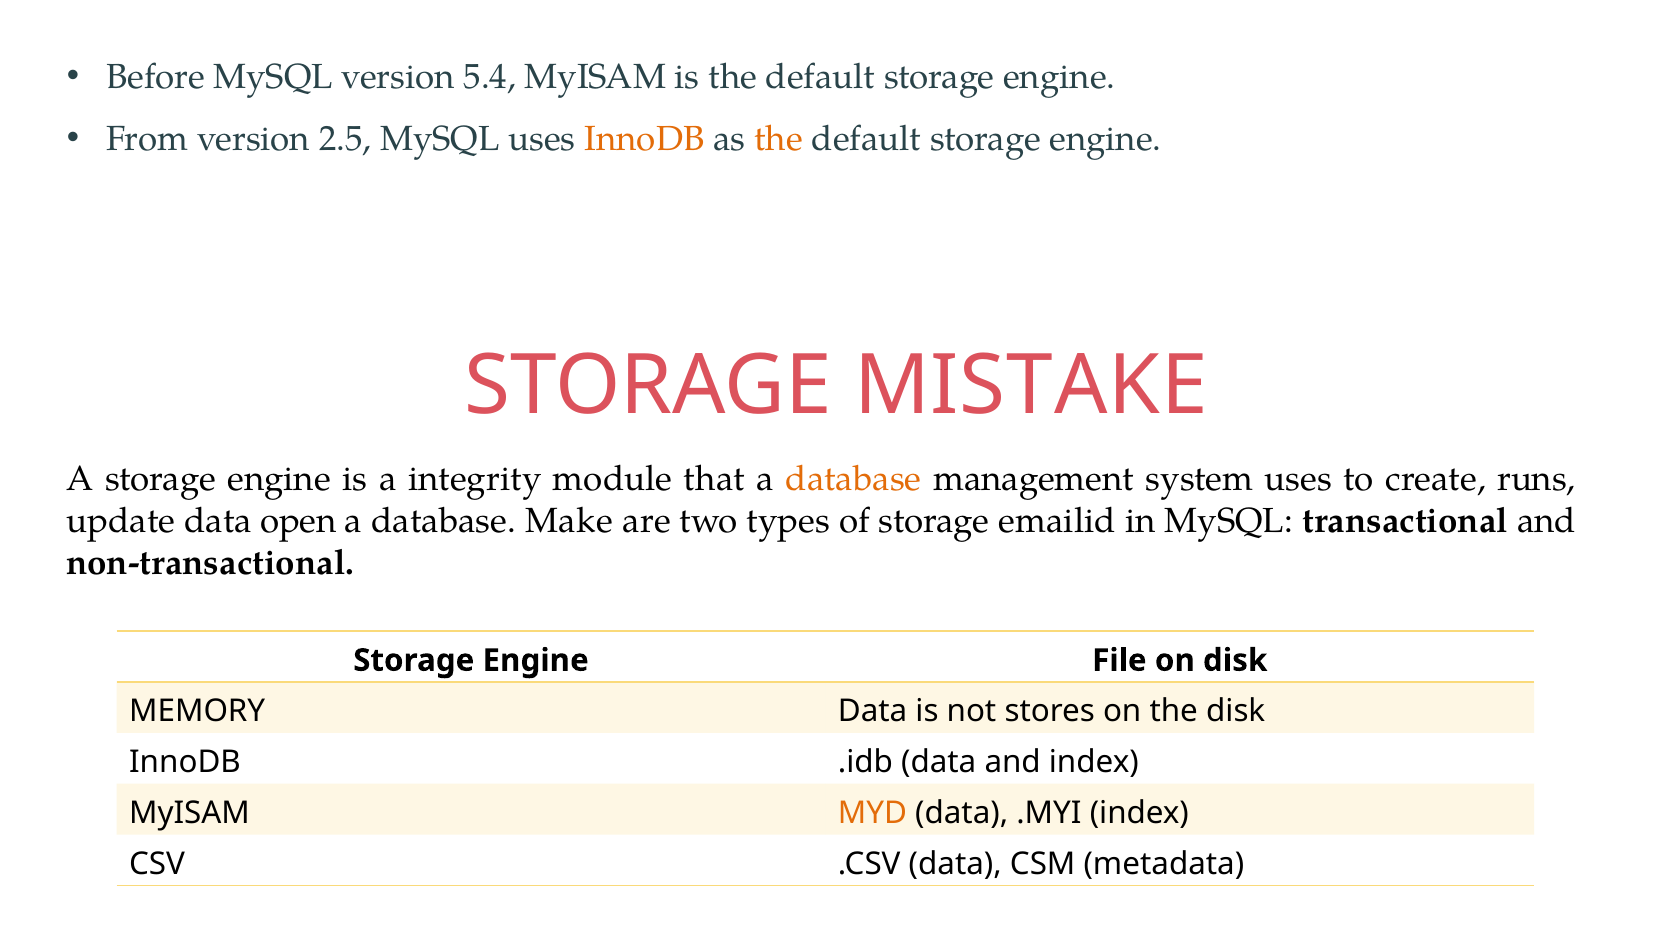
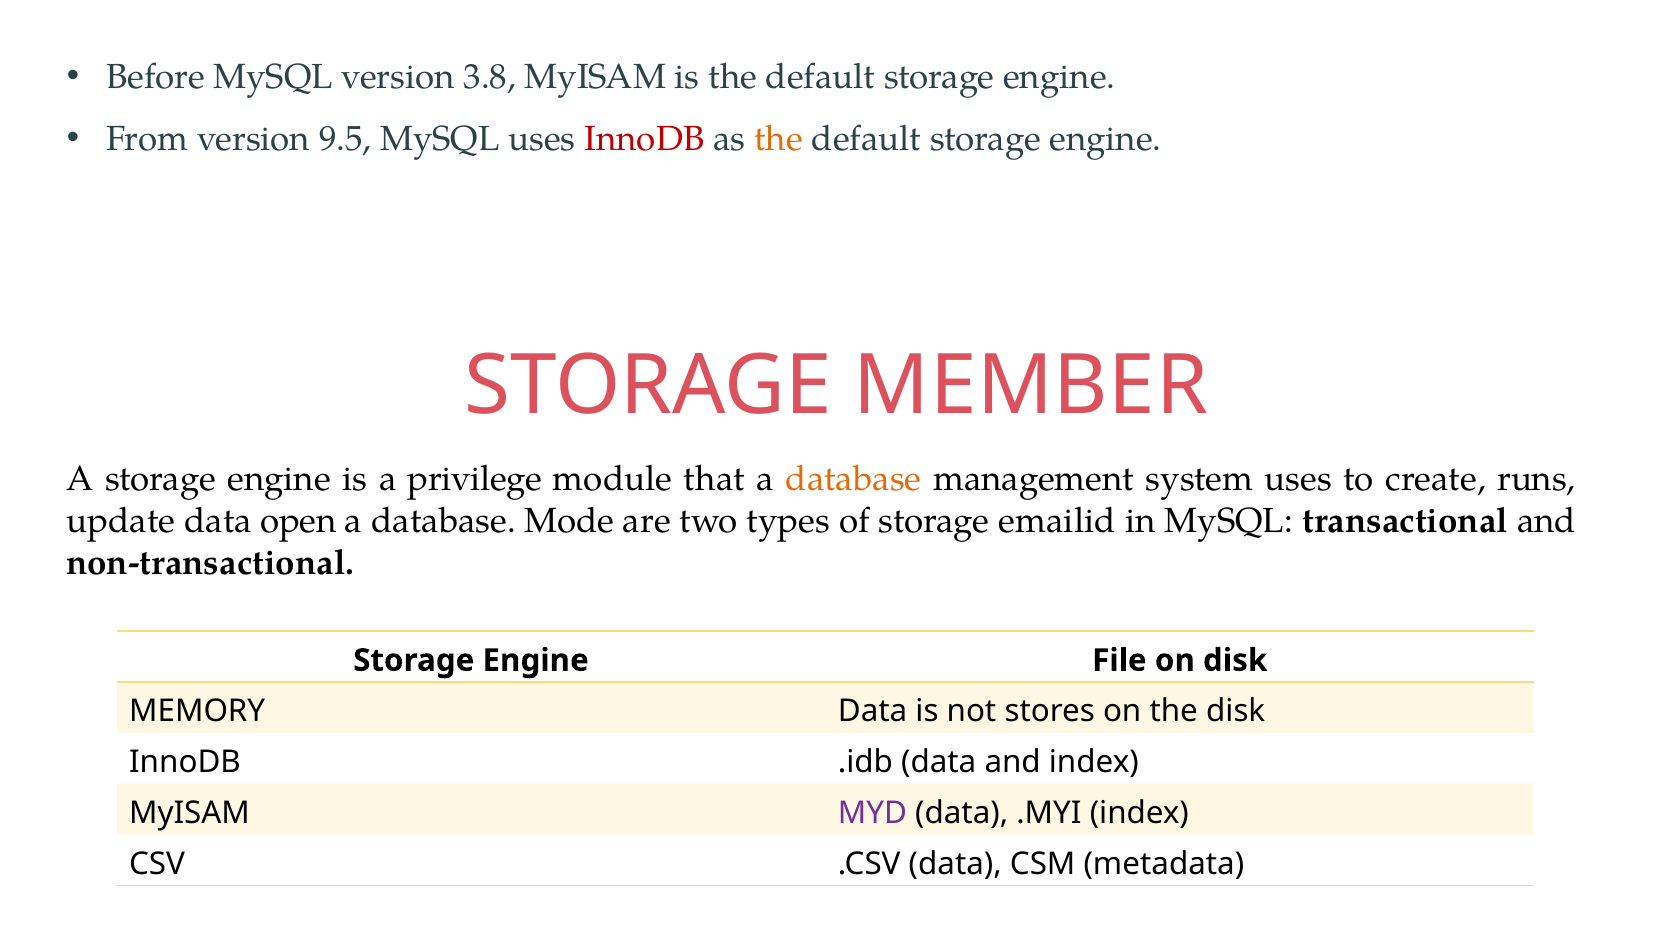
5.4: 5.4 -> 3.8
2.5: 2.5 -> 9.5
InnoDB at (644, 139) colour: orange -> red
MISTAKE: MISTAKE -> MEMBER
integrity: integrity -> privilege
Make: Make -> Mode
MYD colour: orange -> purple
